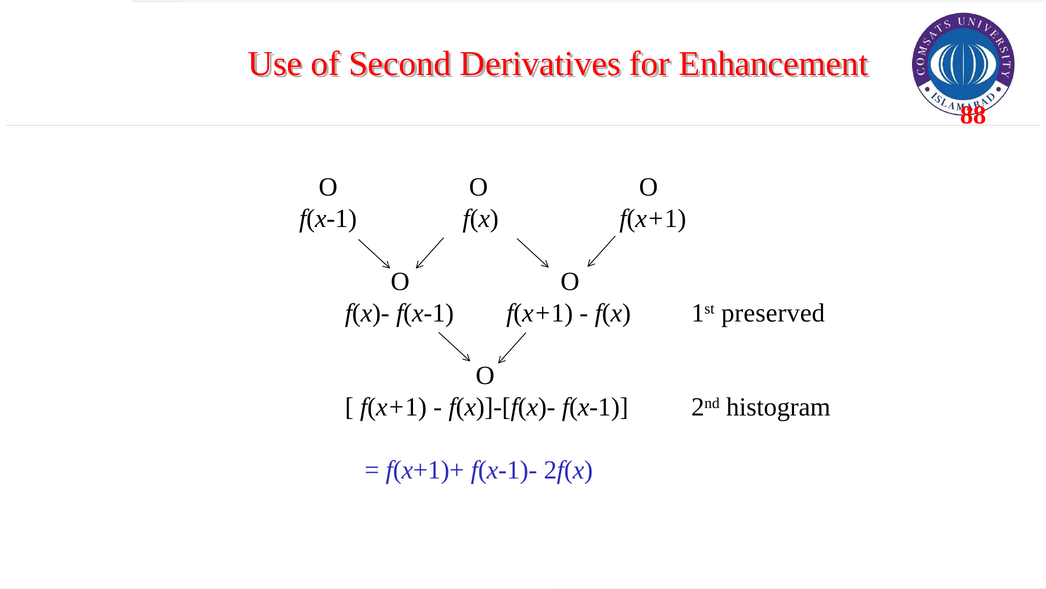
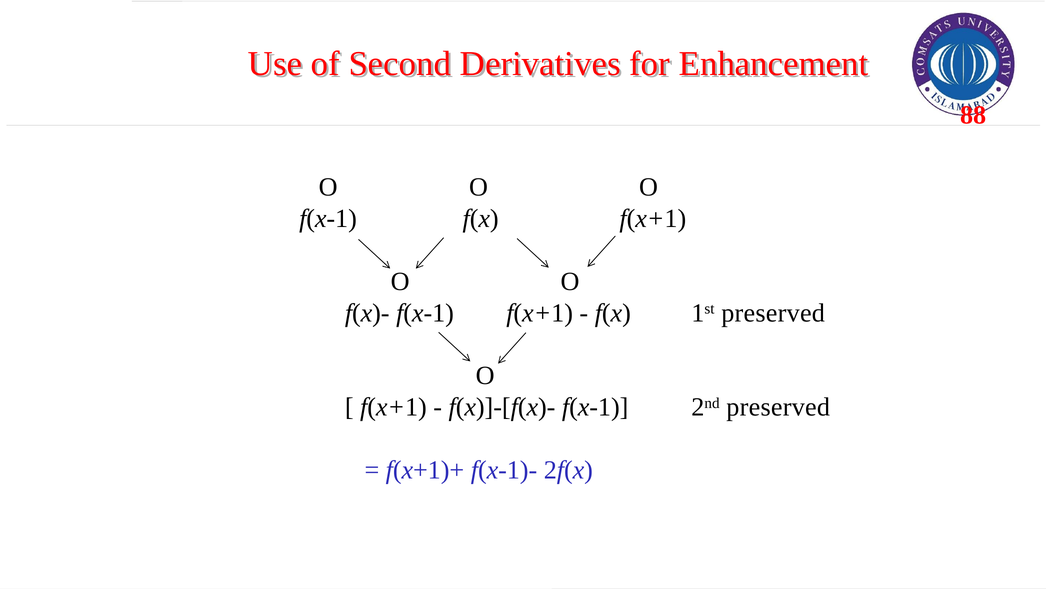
2nd histogram: histogram -> preserved
